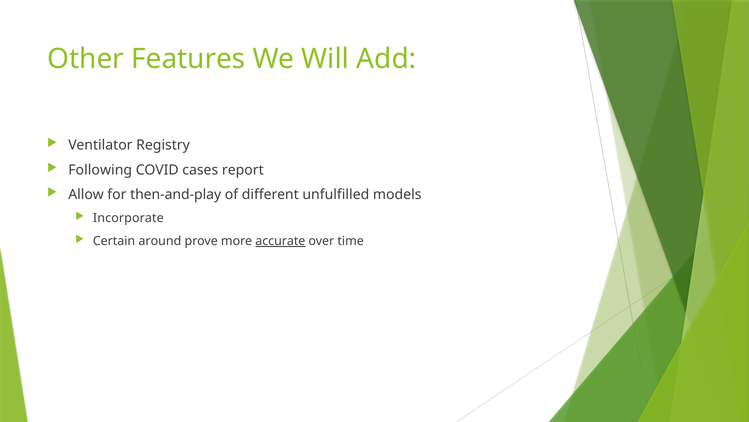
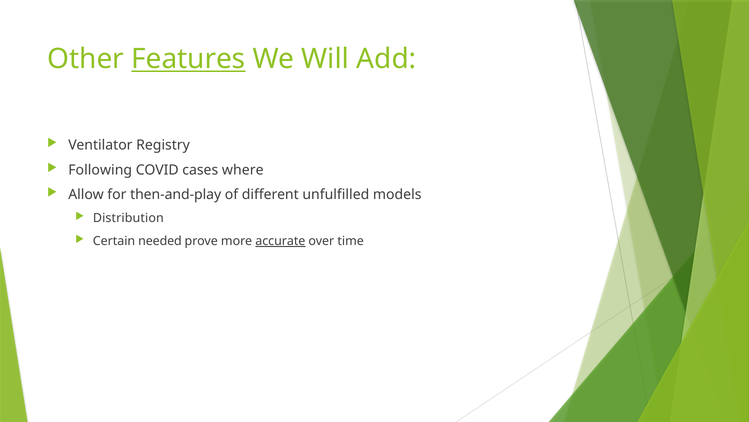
Features underline: none -> present
report: report -> where
Incorporate: Incorporate -> Distribution
around: around -> needed
